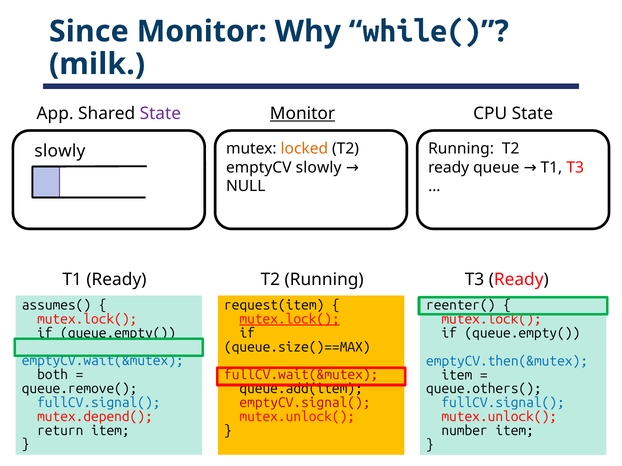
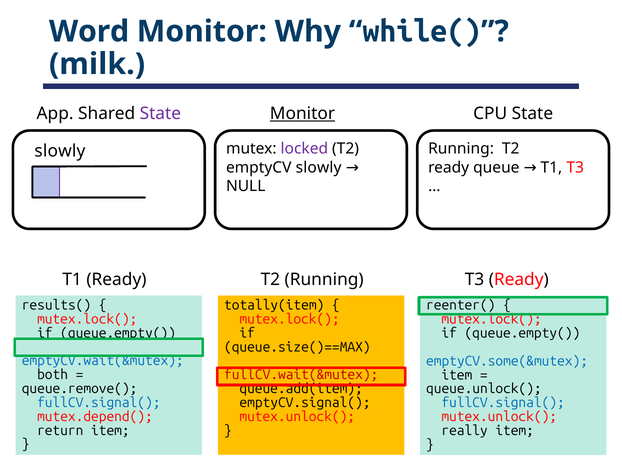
Since: Since -> Word
locked colour: orange -> purple
assumes(: assumes( -> results(
request(item: request(item -> totally(item
mutex.lock( at (290, 320) underline: present -> none
emptyCV.then(&mutex: emptyCV.then(&mutex -> emptyCV.some(&mutex
queue.others(: queue.others( -> queue.unlock(
emptyCV.signal( colour: red -> black
number: number -> really
